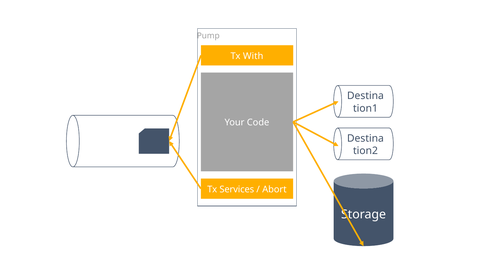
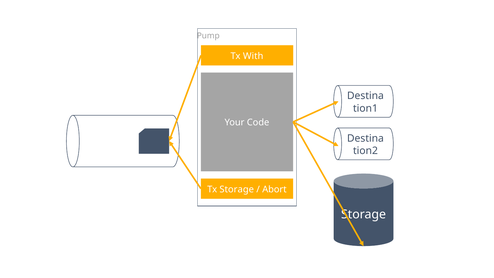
Tx Services: Services -> Storage
